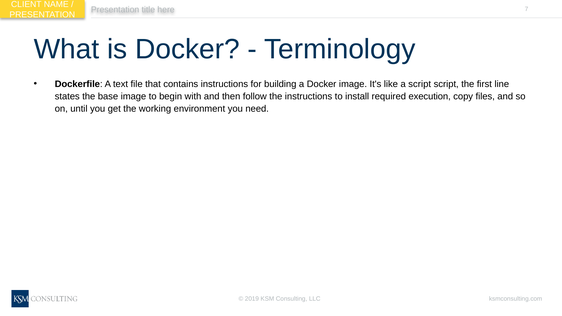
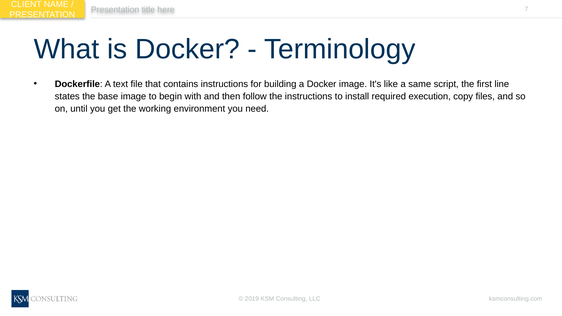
a script: script -> same
